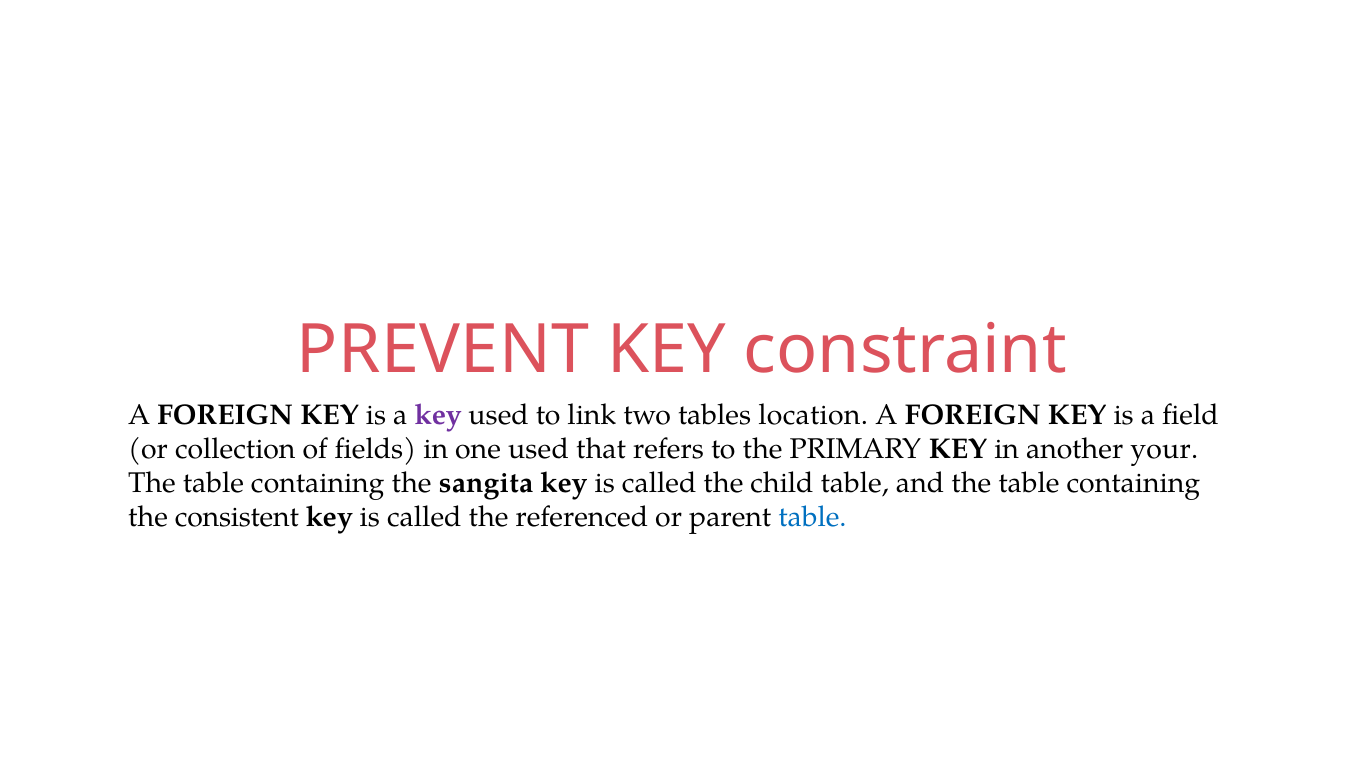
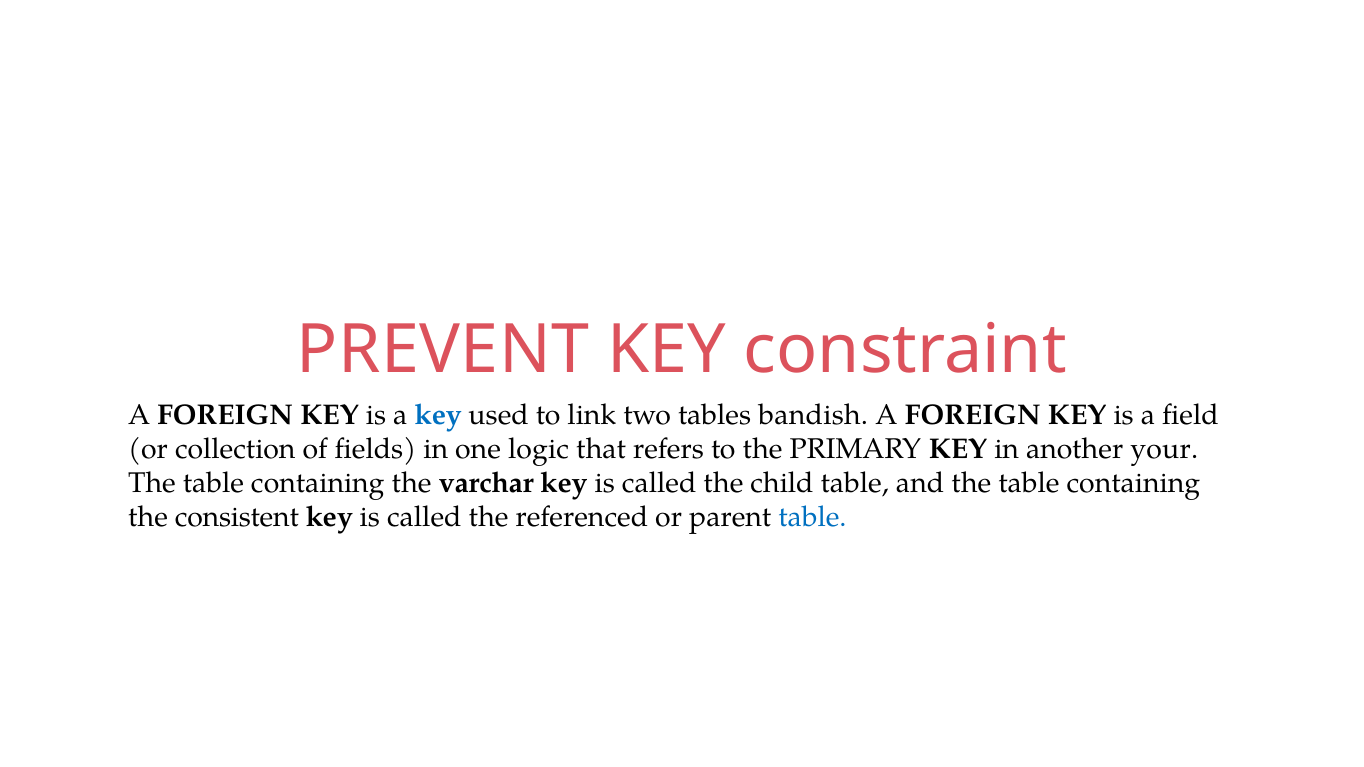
key at (438, 415) colour: purple -> blue
location: location -> bandish
one used: used -> logic
sangita: sangita -> varchar
